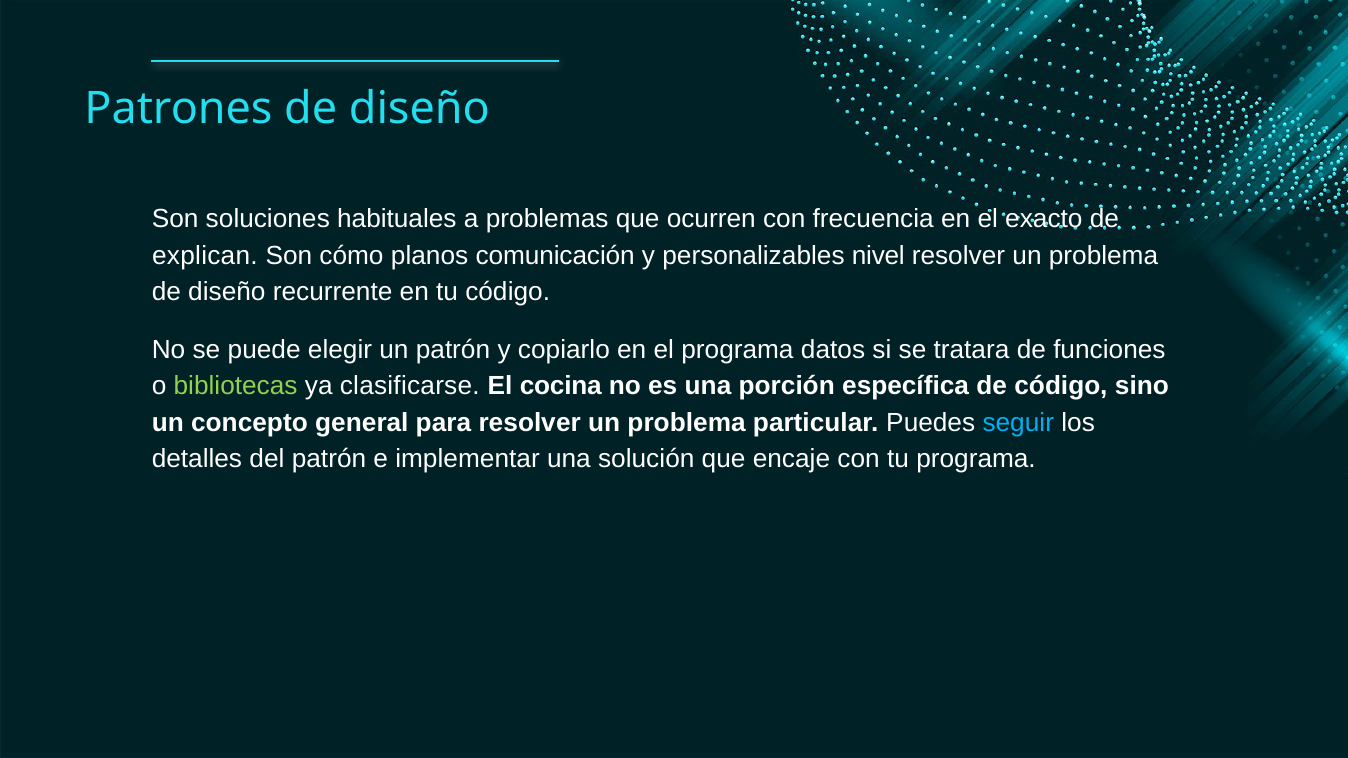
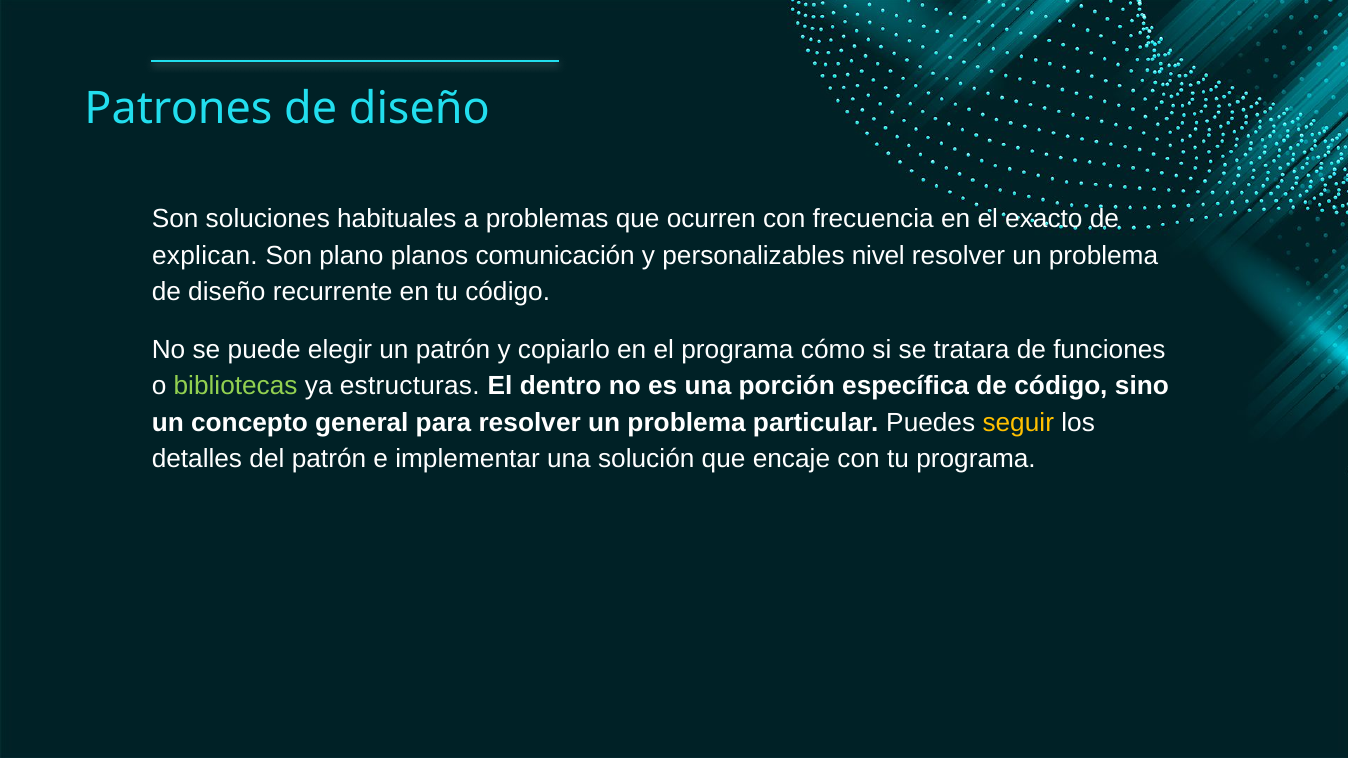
cómo: cómo -> plano
datos: datos -> cómo
clasificarse: clasificarse -> estructuras
cocina: cocina -> dentro
seguir colour: light blue -> yellow
